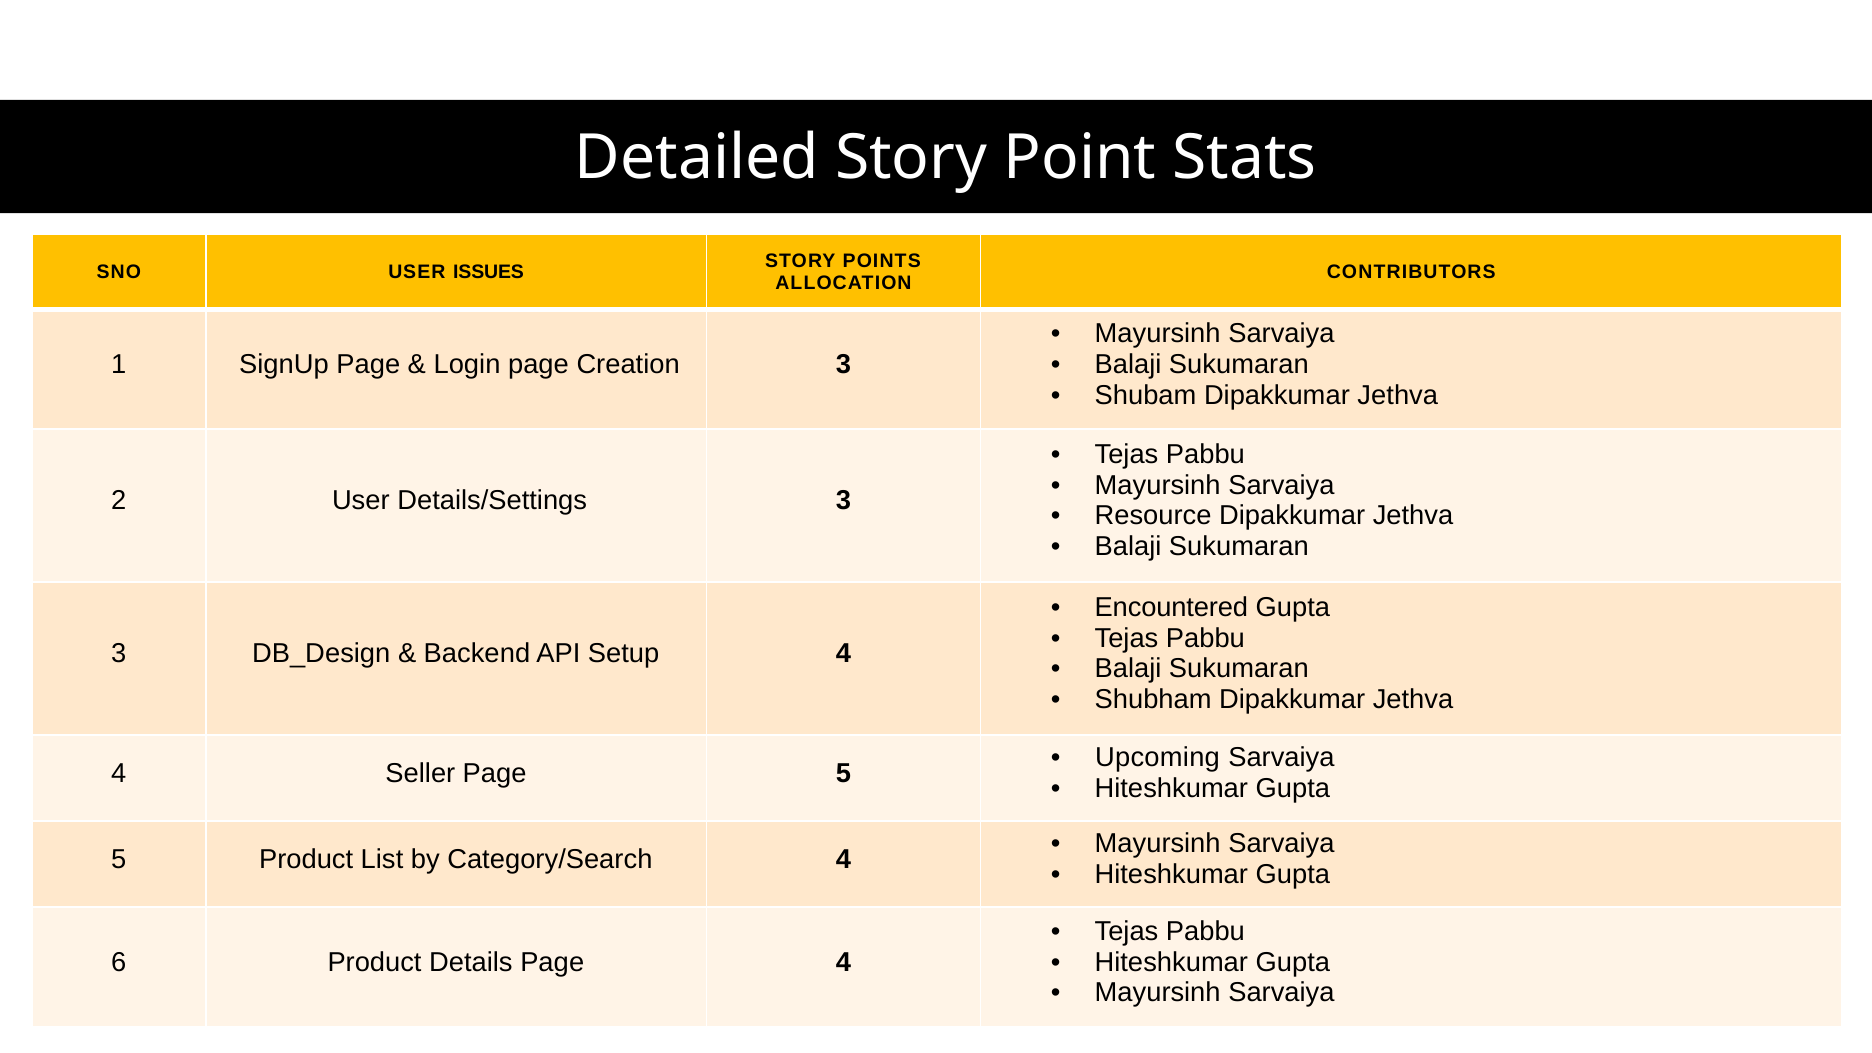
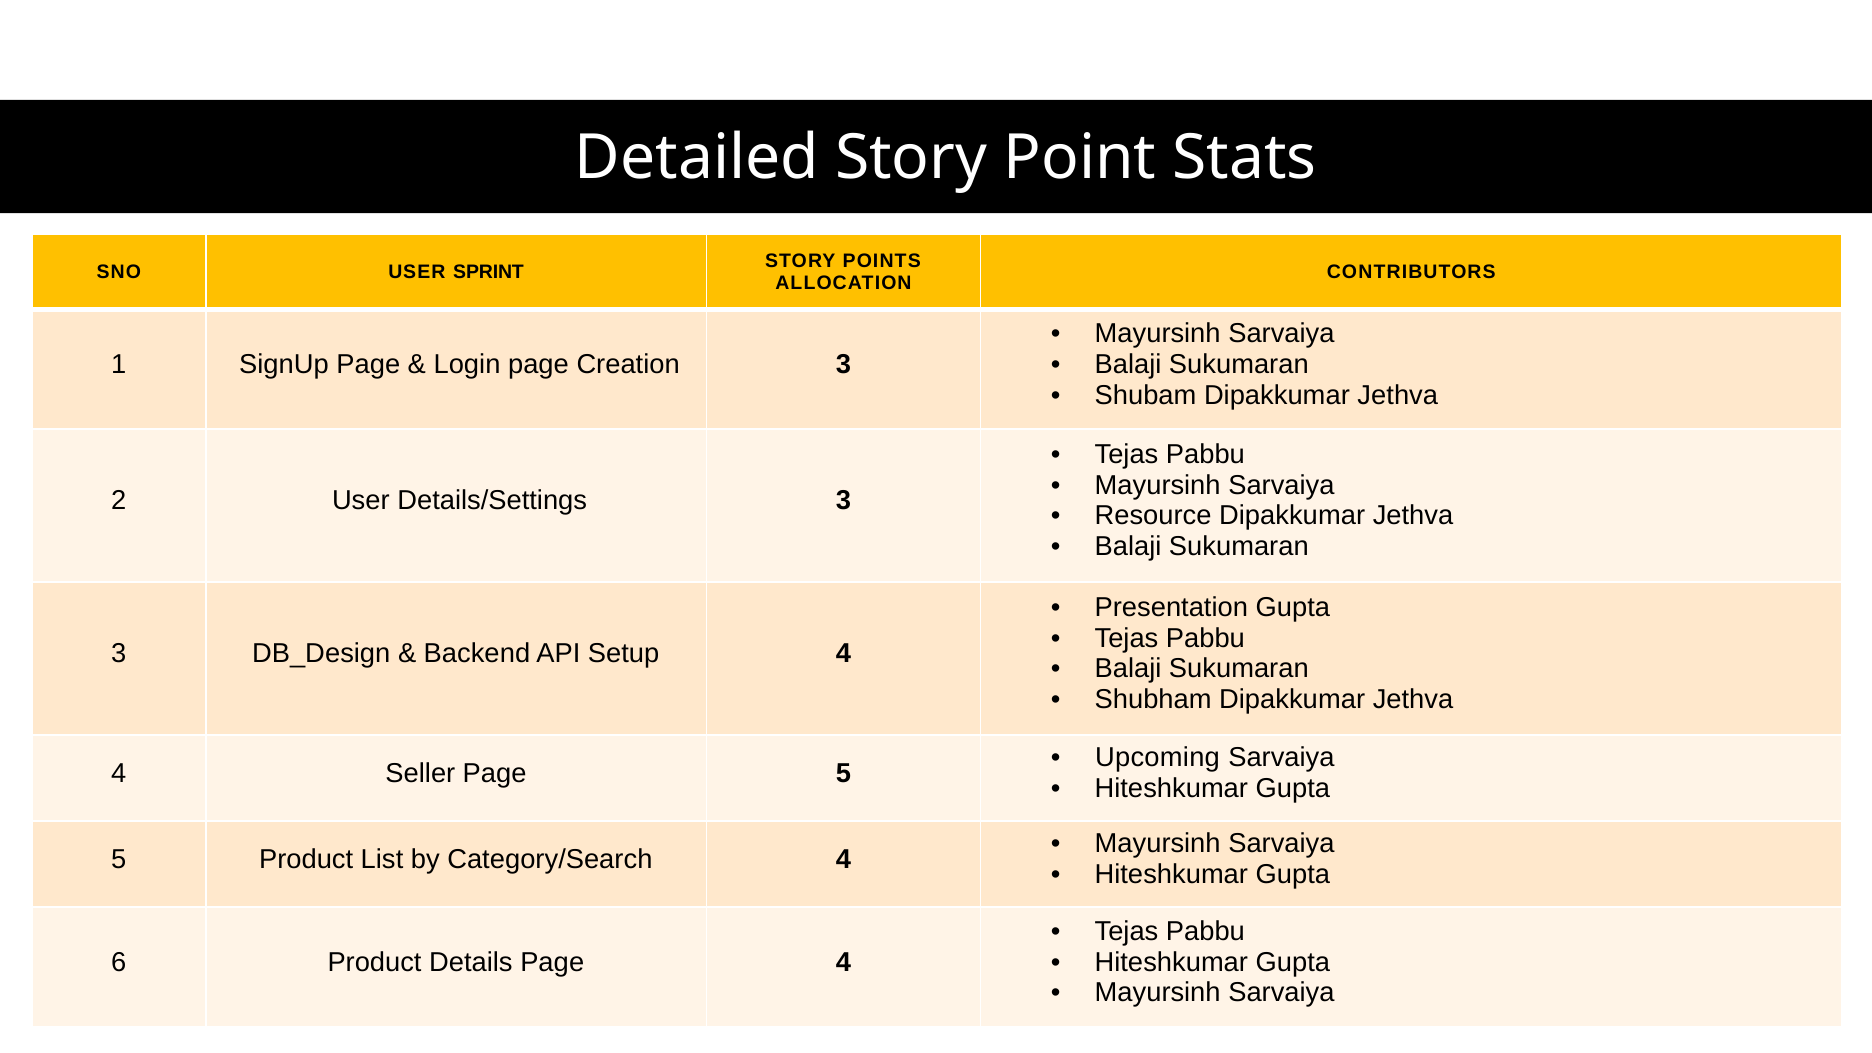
ISSUES: ISSUES -> SPRINT
Encountered: Encountered -> Presentation
